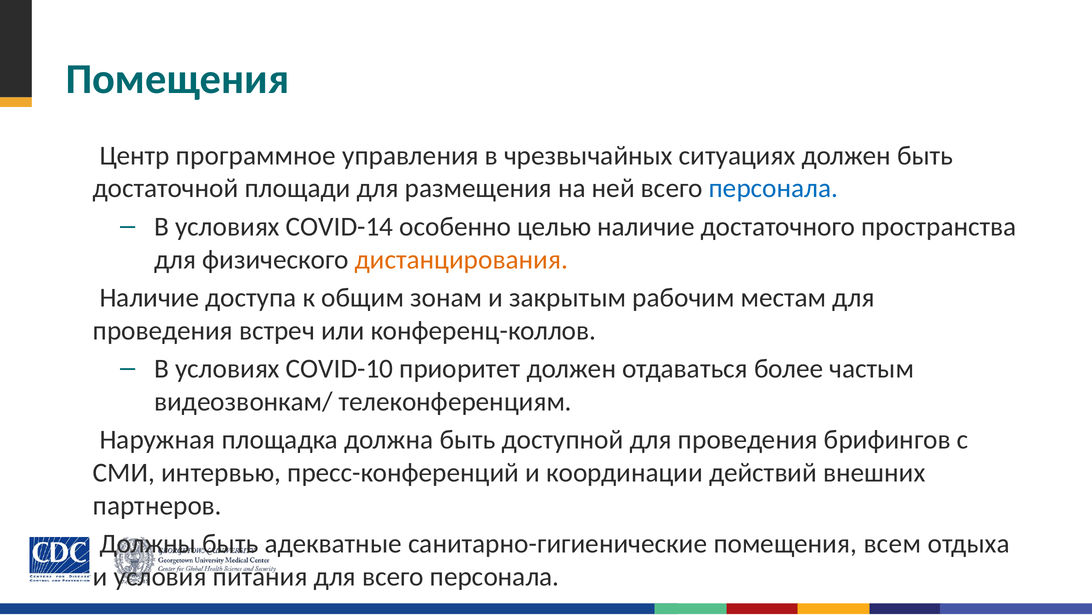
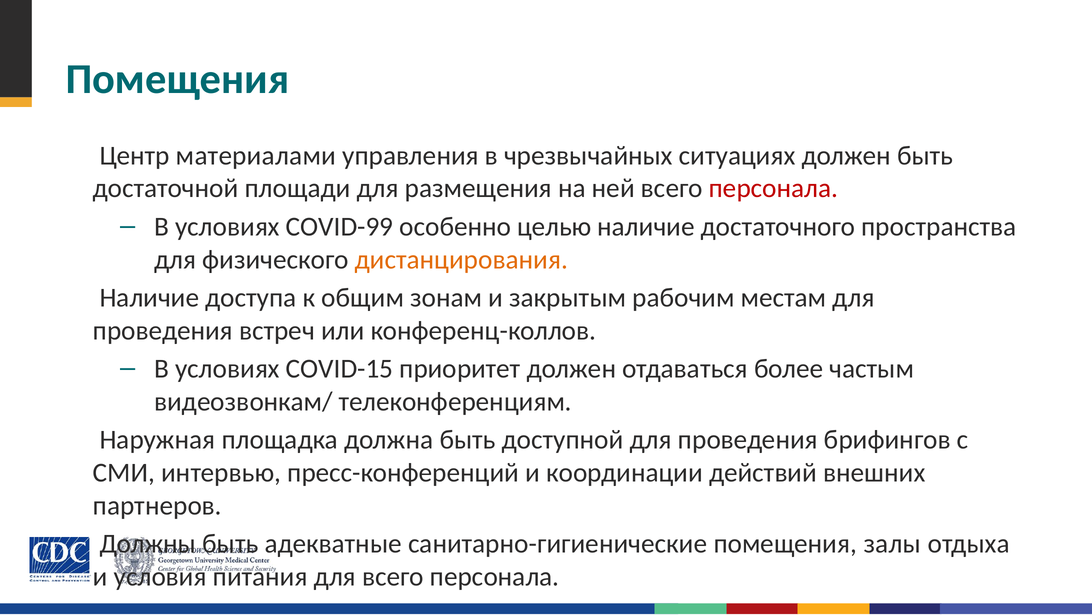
программное: программное -> материалами
персонала at (774, 188) colour: blue -> red
COVID-14: COVID-14 -> COVID-99
COVID-10: COVID-10 -> COVID-15
всем: всем -> залы
